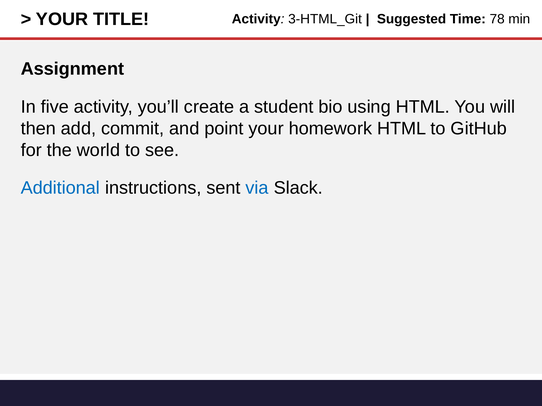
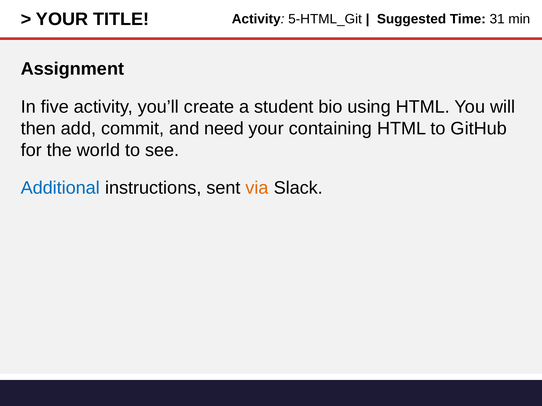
3-HTML_Git: 3-HTML_Git -> 5-HTML_Git
78: 78 -> 31
point: point -> need
homework: homework -> containing
via colour: blue -> orange
